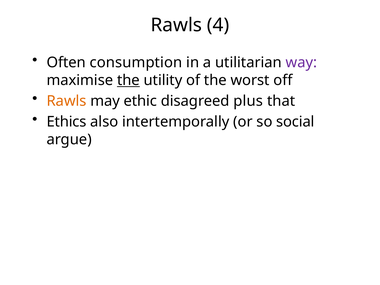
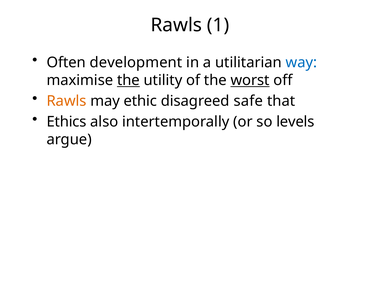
4: 4 -> 1
consumption: consumption -> development
way colour: purple -> blue
worst underline: none -> present
plus: plus -> safe
social: social -> levels
